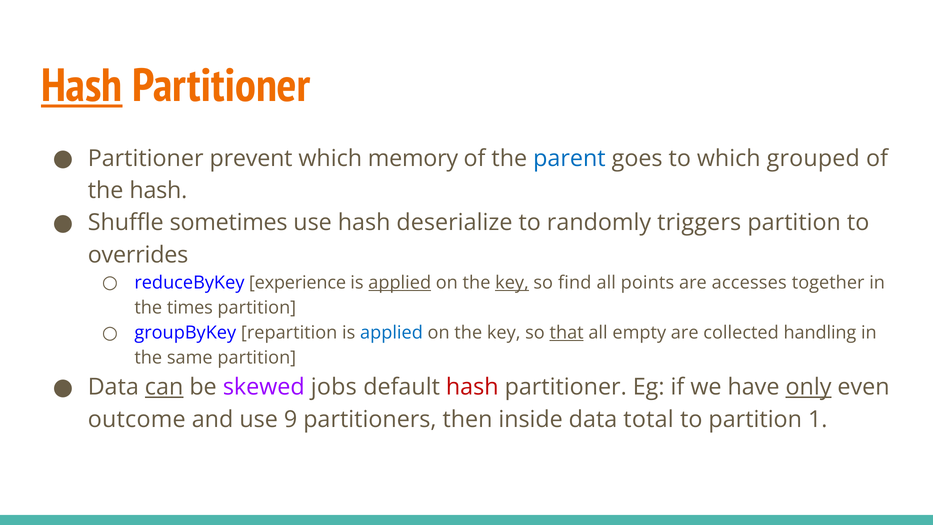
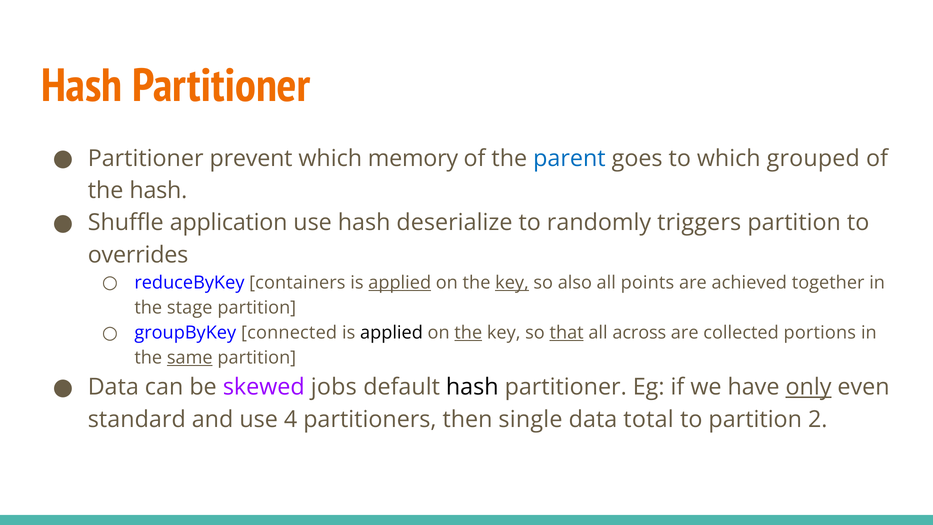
Hash at (82, 86) underline: present -> none
sometimes: sometimes -> application
experience: experience -> containers
find: find -> also
accesses: accesses -> achieved
times: times -> stage
repartition: repartition -> connected
applied at (391, 333) colour: blue -> black
the at (468, 333) underline: none -> present
empty: empty -> across
handling: handling -> portions
same underline: none -> present
can underline: present -> none
hash at (472, 387) colour: red -> black
outcome: outcome -> standard
9: 9 -> 4
inside: inside -> single
1: 1 -> 2
